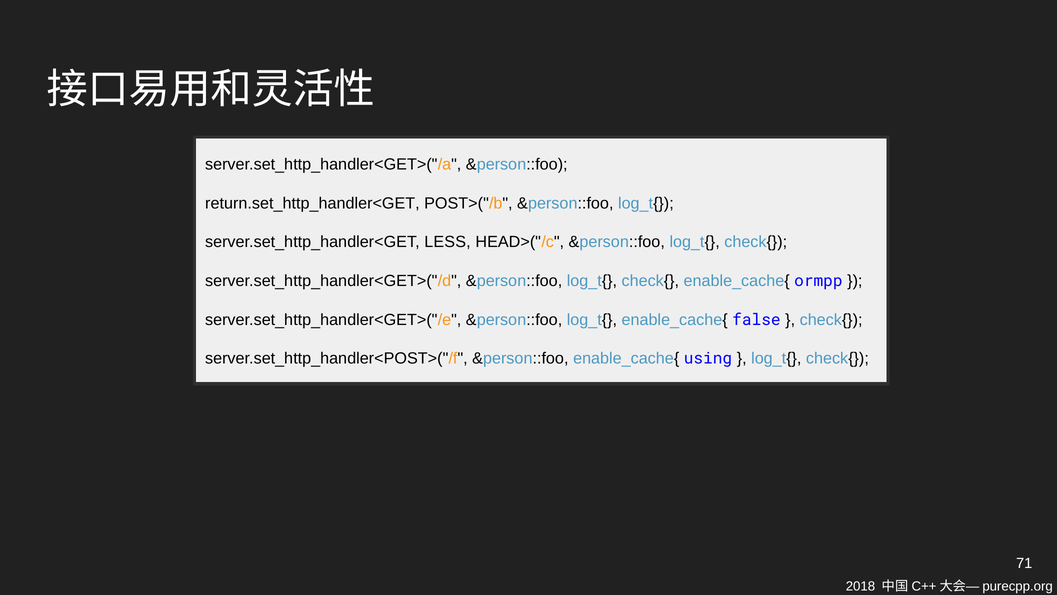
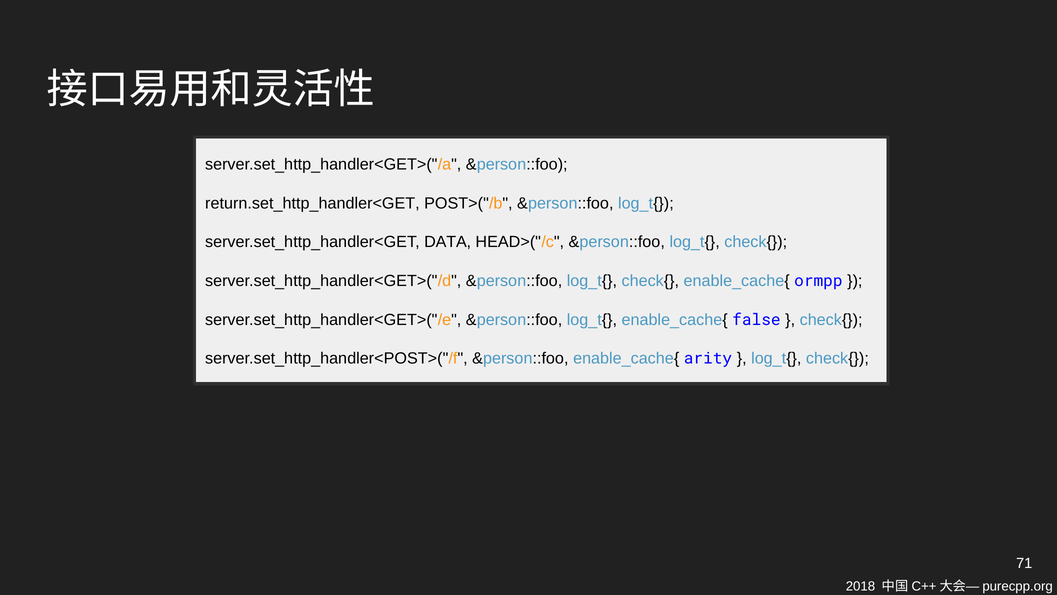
LESS: LESS -> DATA
using: using -> arity
